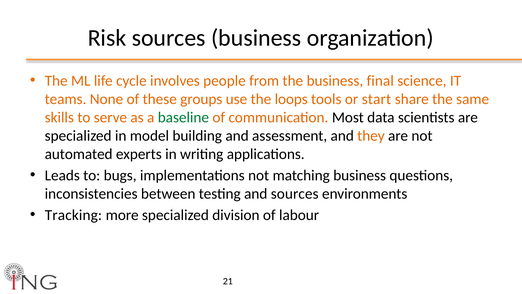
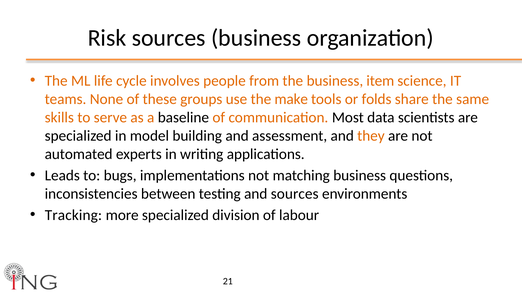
final: final -> item
loops: loops -> make
start: start -> folds
baseline colour: green -> black
